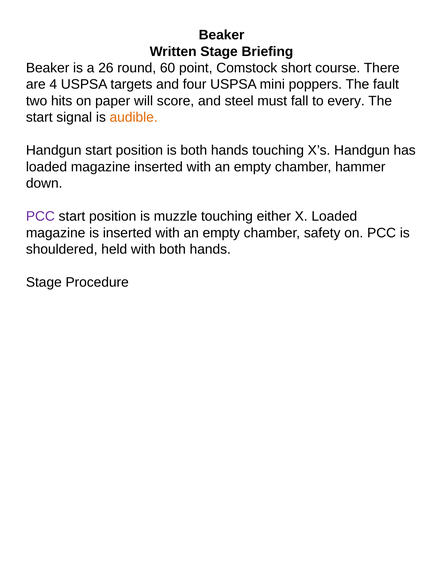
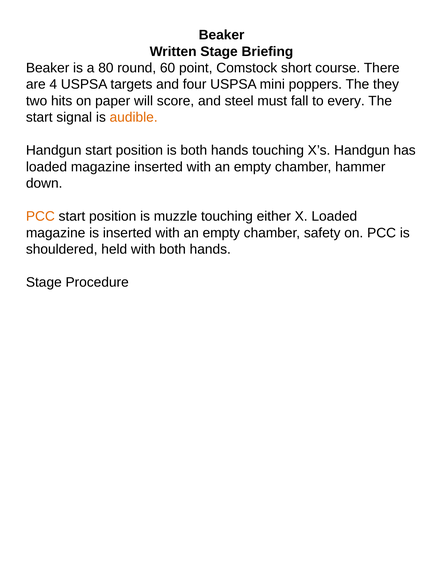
26: 26 -> 80
fault: fault -> they
PCC at (40, 216) colour: purple -> orange
